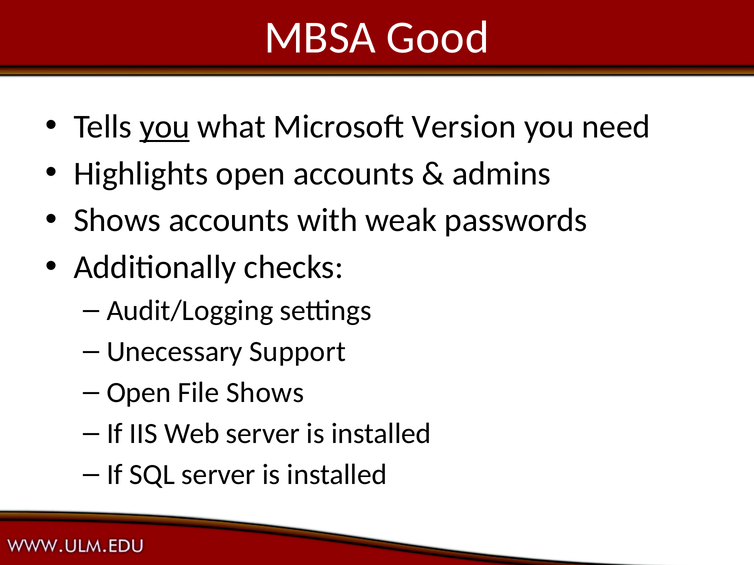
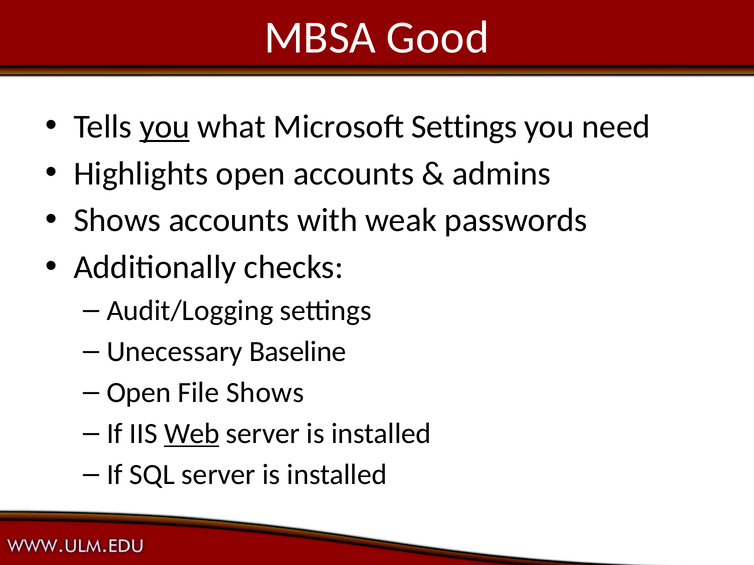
Microsoft Version: Version -> Settings
Support: Support -> Baseline
Web underline: none -> present
